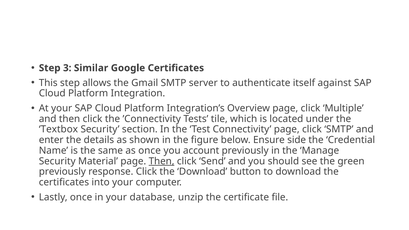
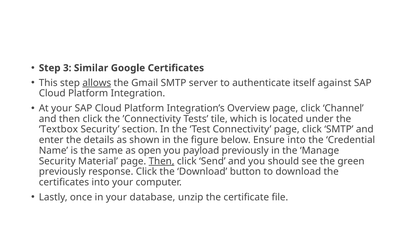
allows underline: none -> present
Multiple: Multiple -> Channel
Ensure side: side -> into
as once: once -> open
account: account -> payload
